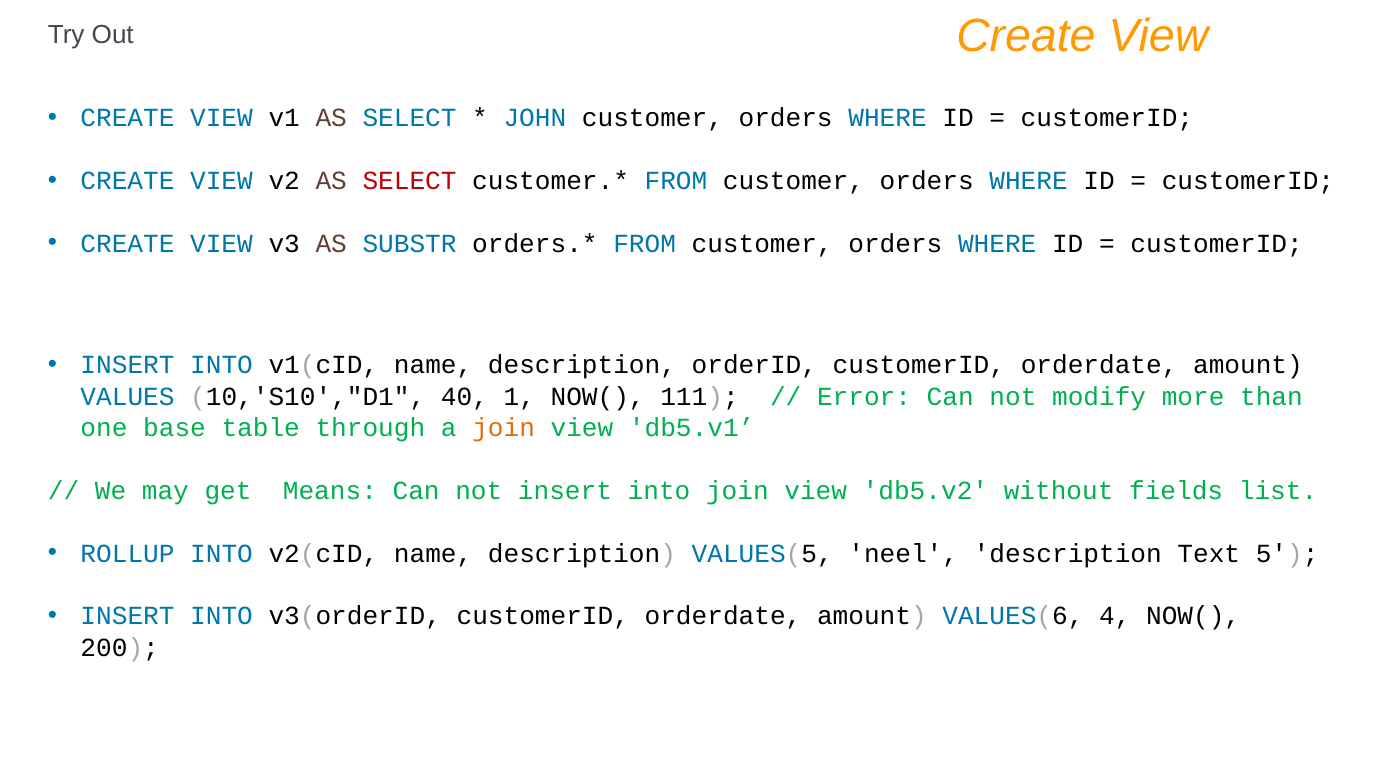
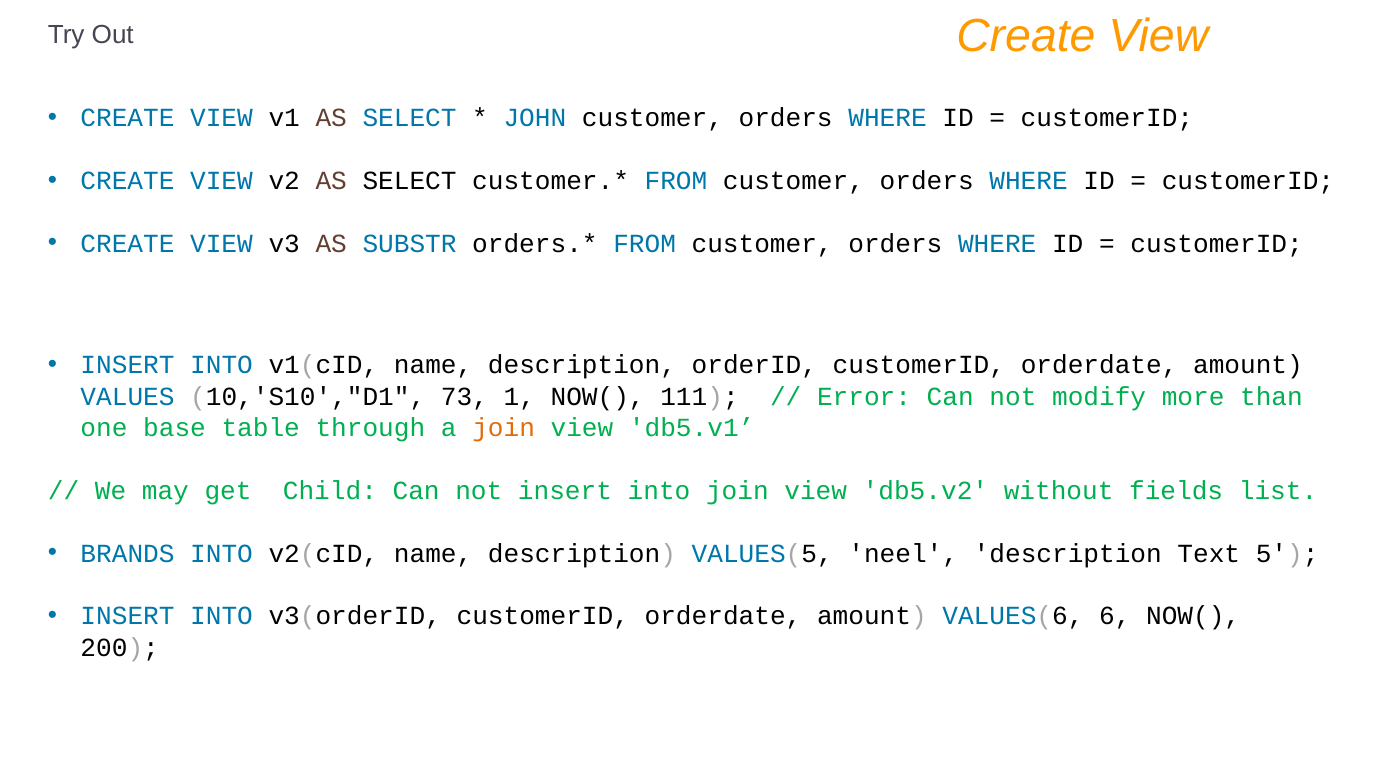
SELECT at (410, 181) colour: red -> black
40: 40 -> 73
Means: Means -> Child
ROLLUP: ROLLUP -> BRANDS
4: 4 -> 6
